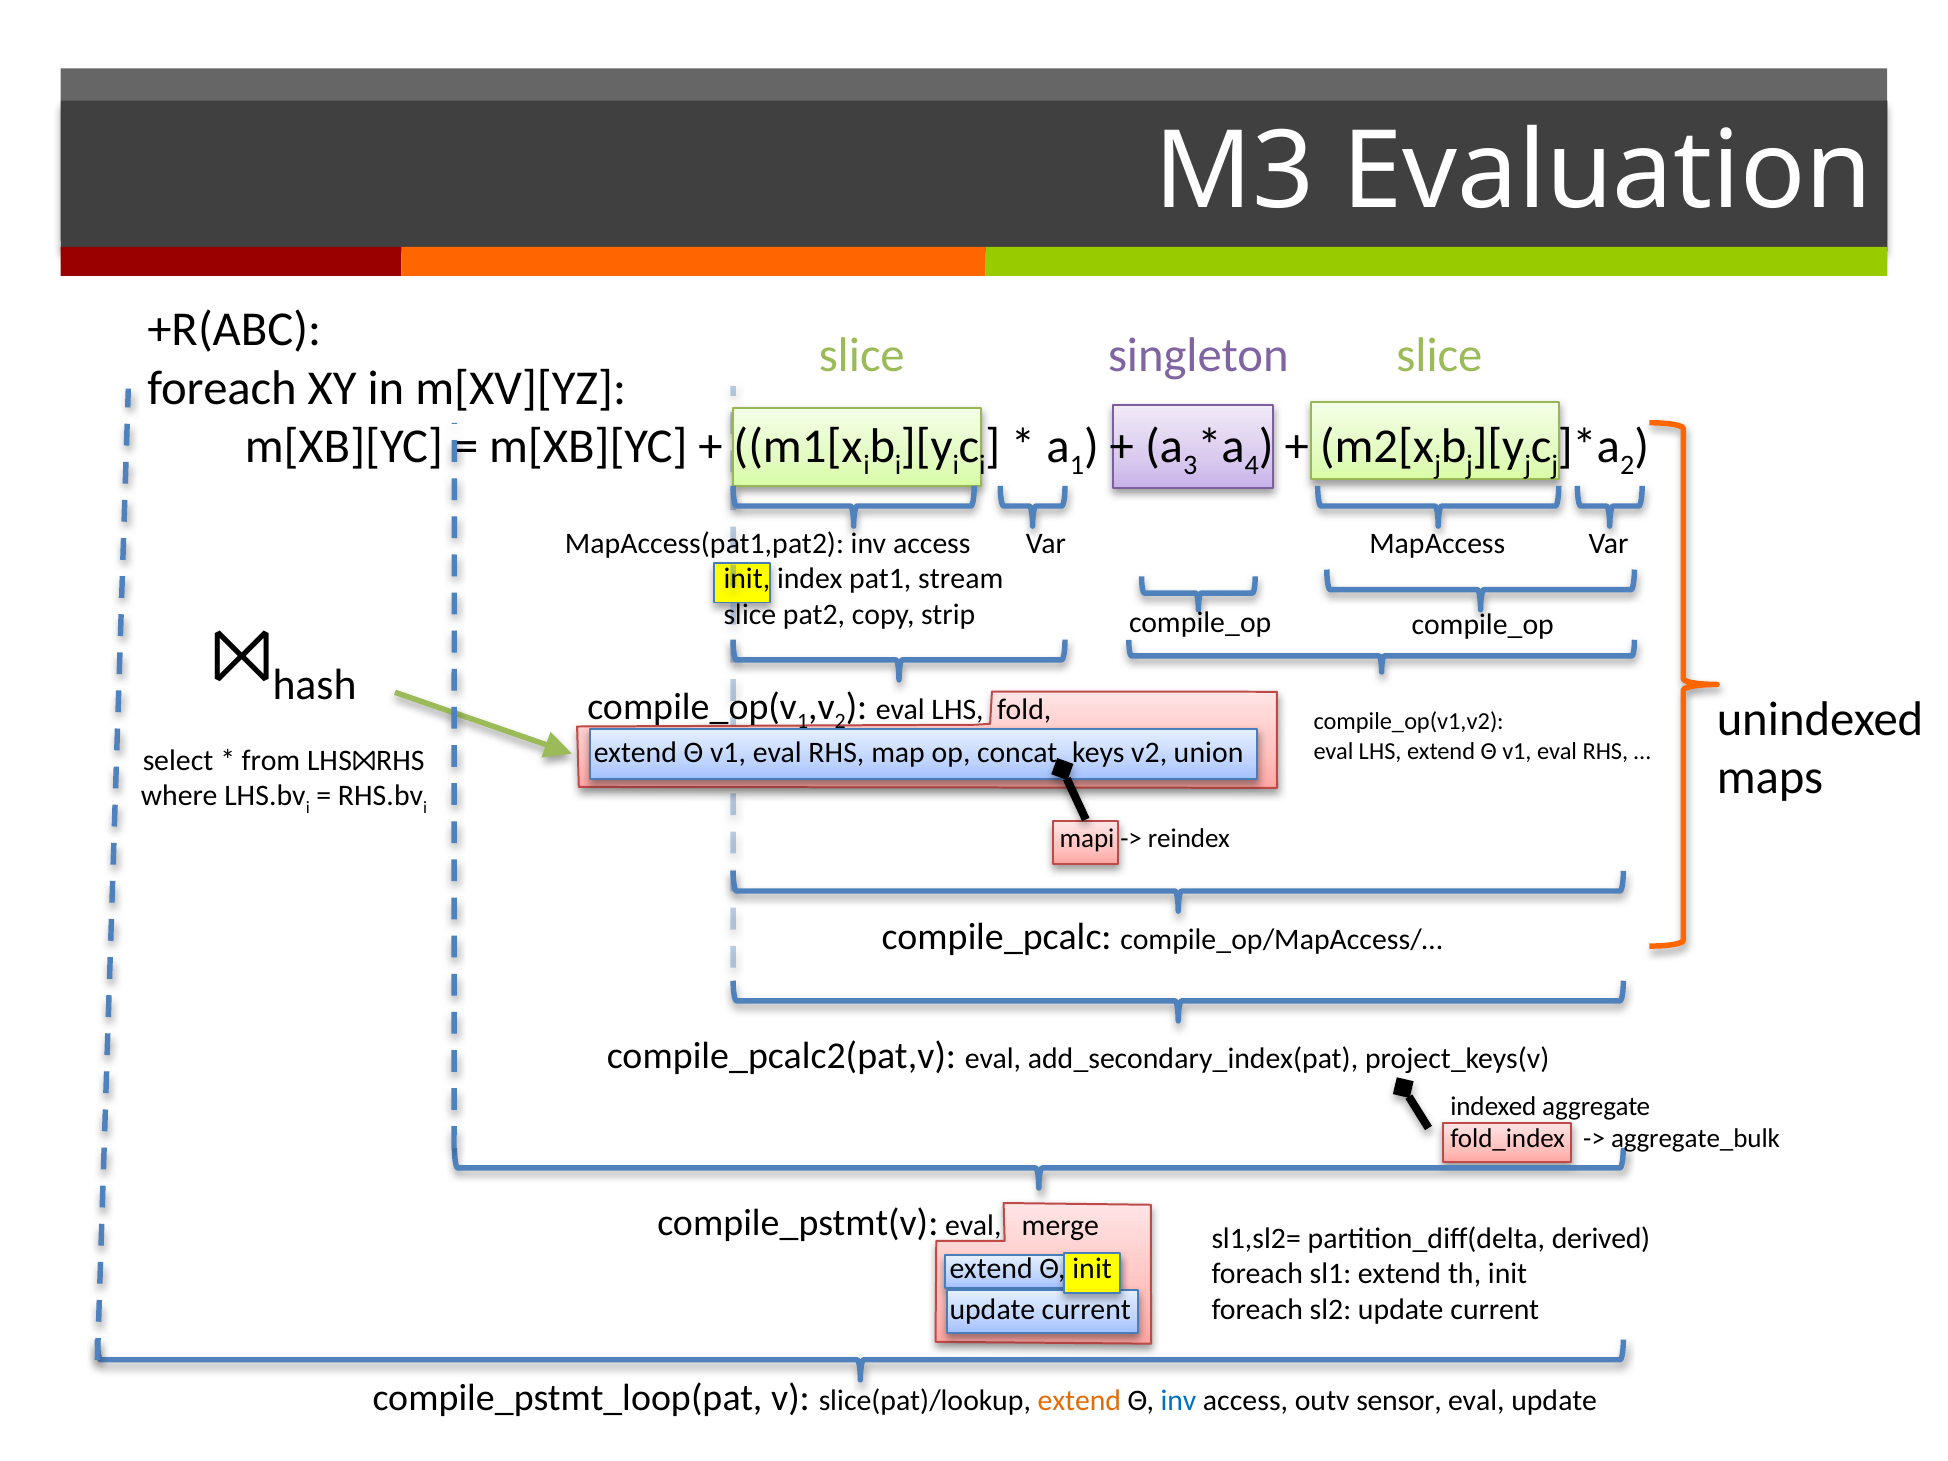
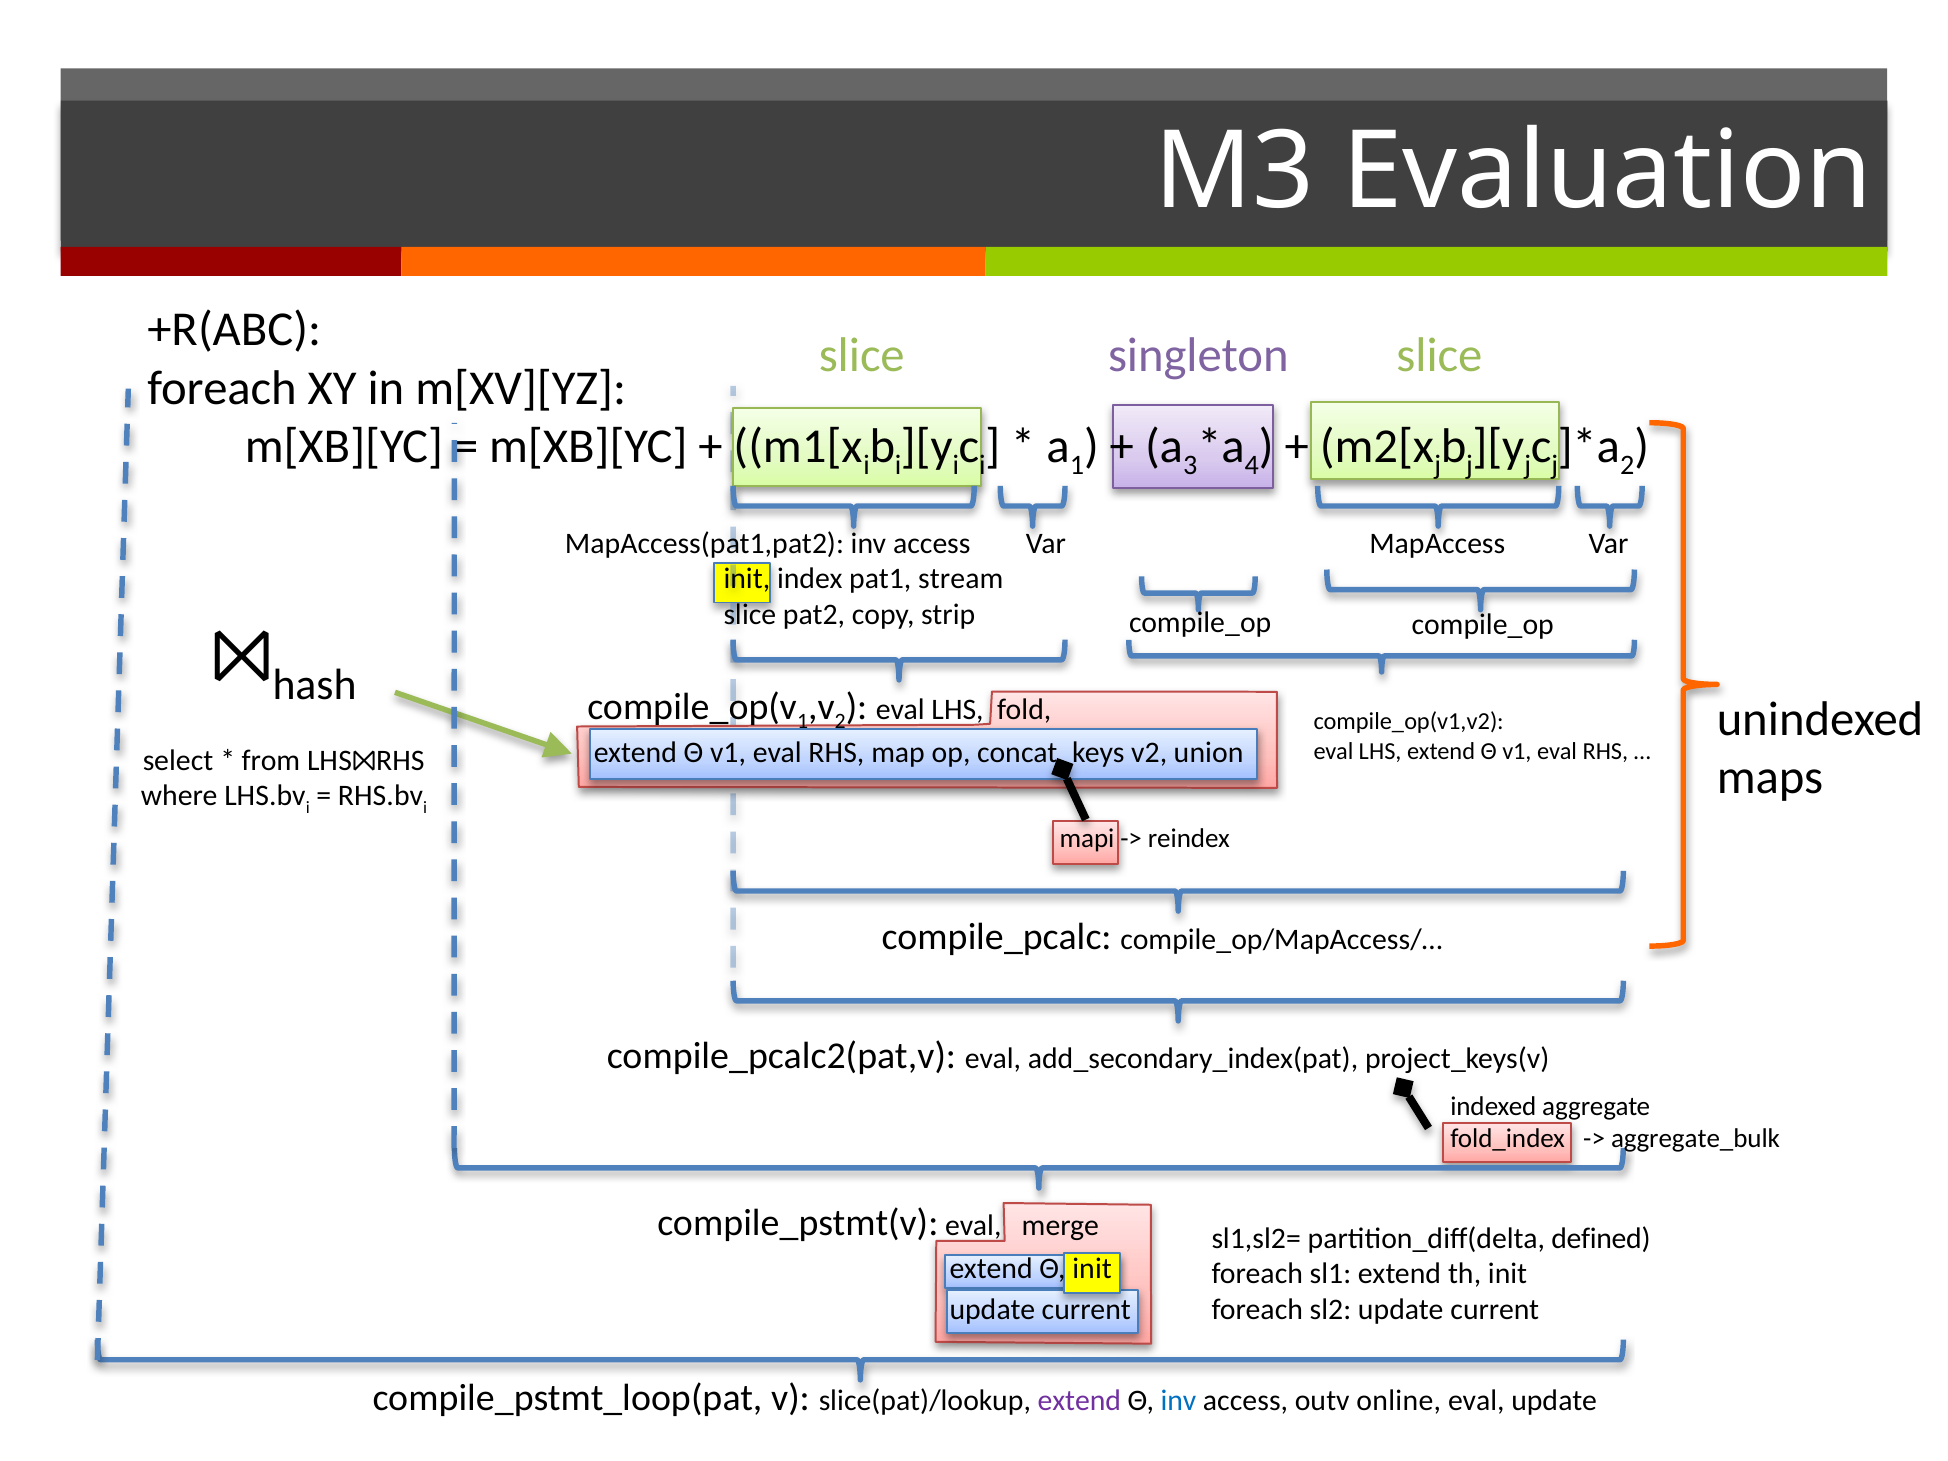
derived: derived -> defined
extend at (1079, 1401) colour: orange -> purple
sensor: sensor -> online
